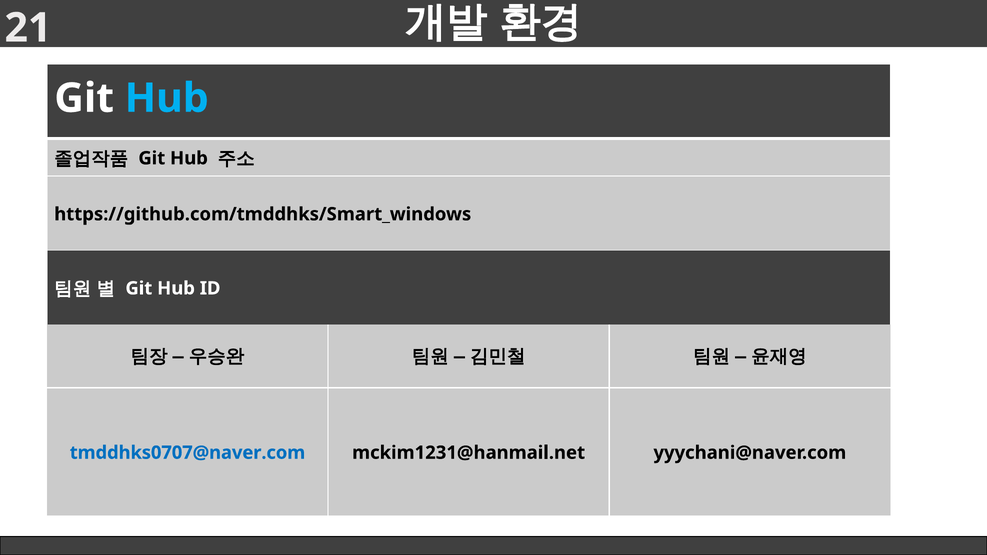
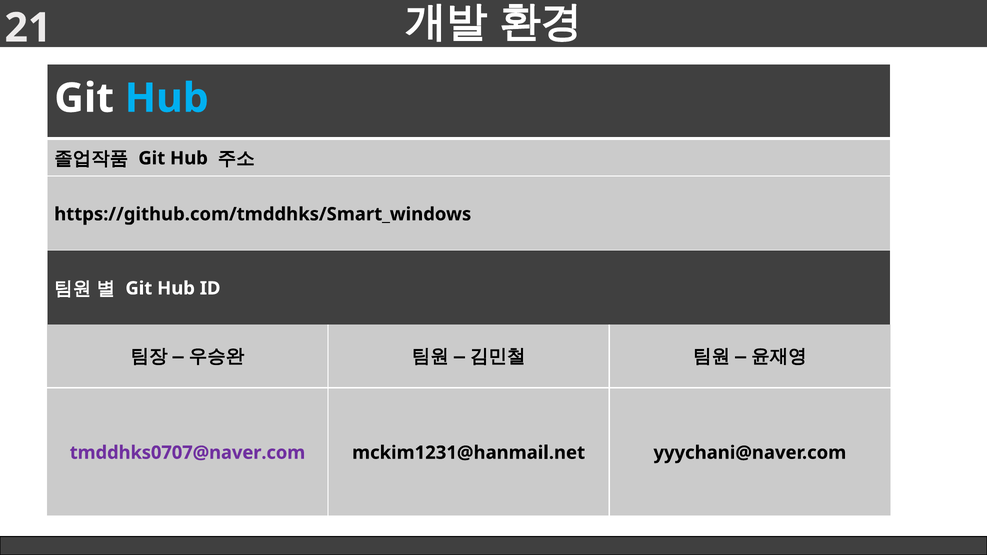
tmddhks0707@naver.com colour: blue -> purple
